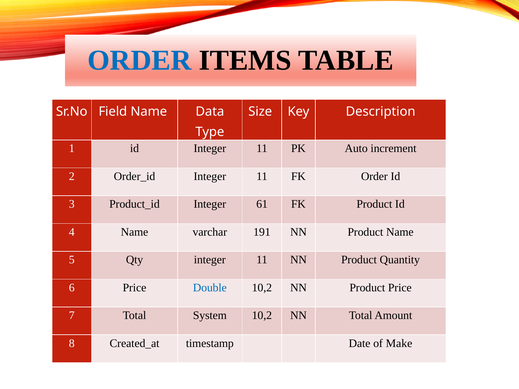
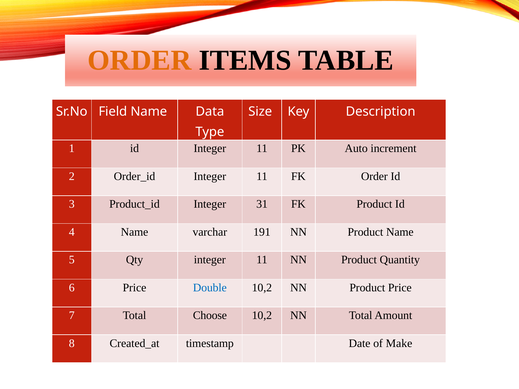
ORDER at (140, 60) colour: blue -> orange
61: 61 -> 31
System: System -> Choose
